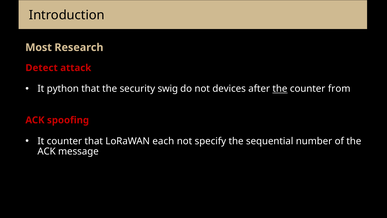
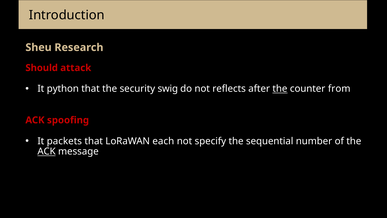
Most: Most -> Sheu
Detect: Detect -> Should
devices: devices -> reflects
It counter: counter -> packets
ACK at (47, 151) underline: none -> present
